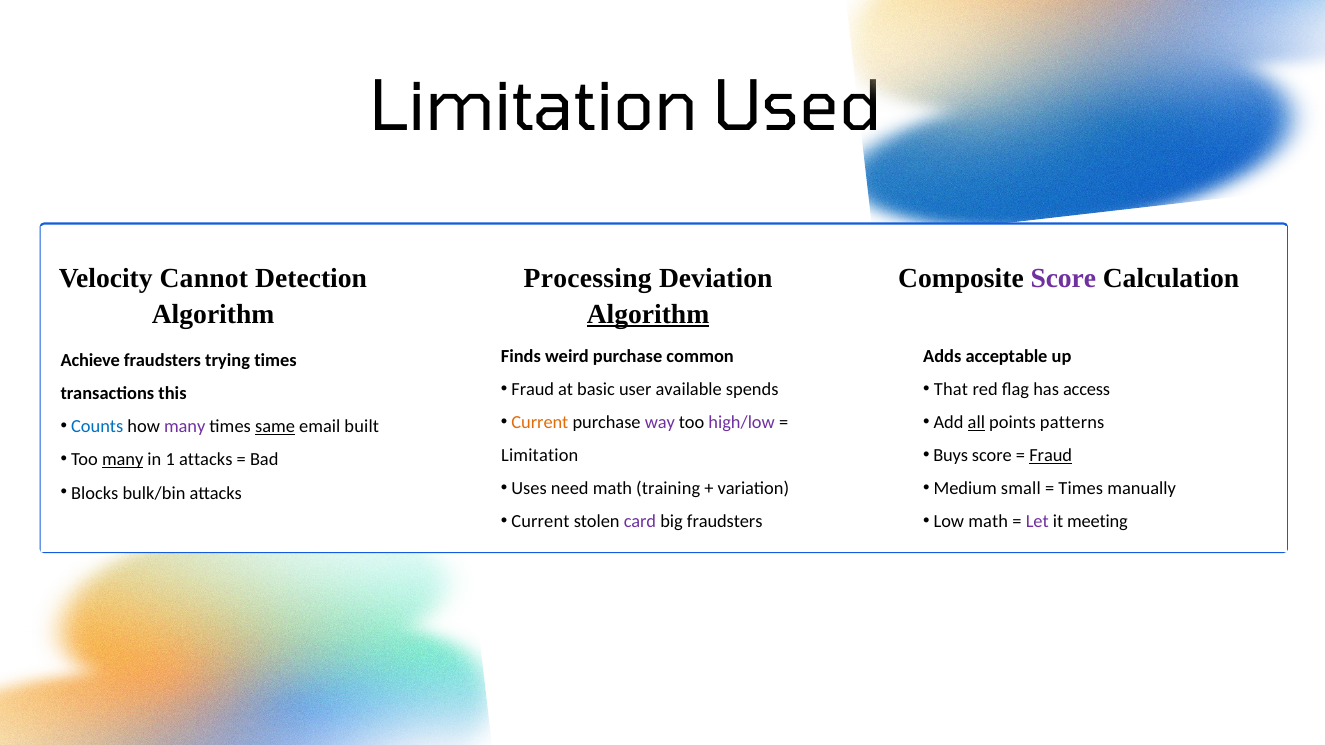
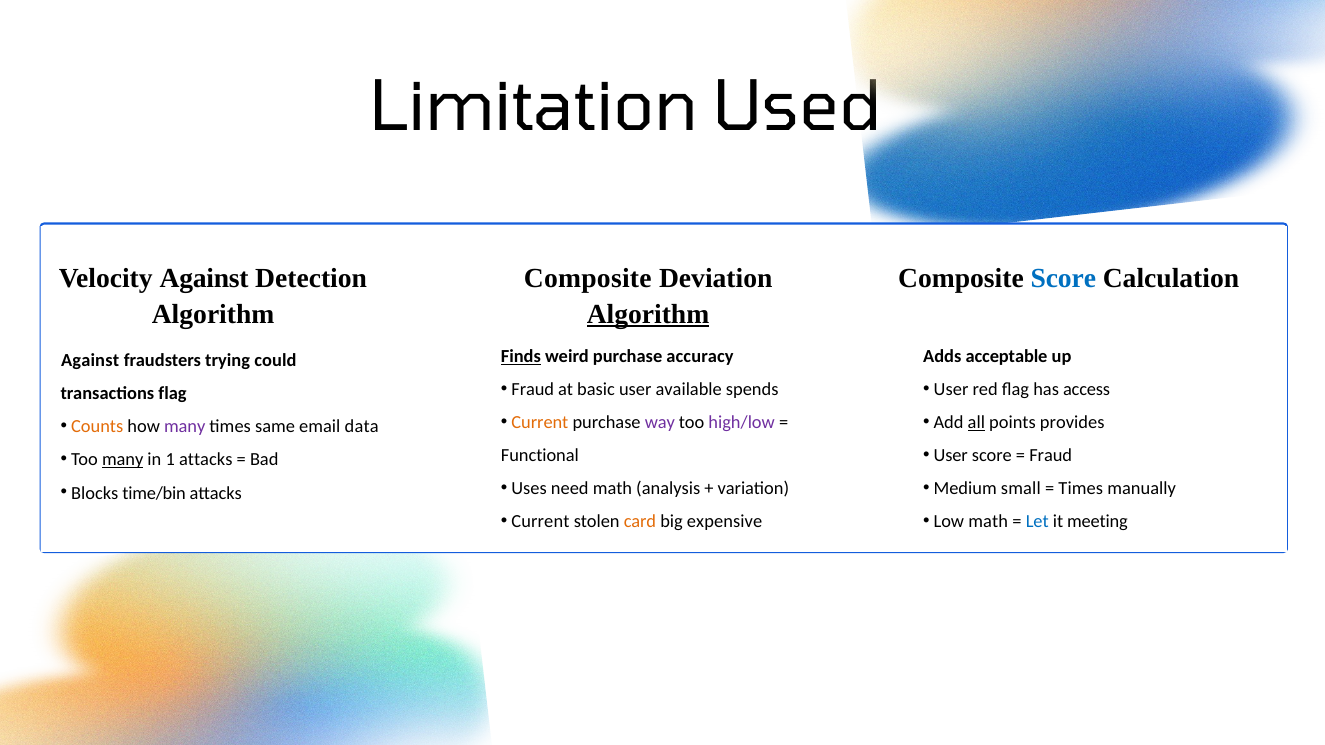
Processing at (588, 279): Processing -> Composite
Velocity Cannot: Cannot -> Against
Score at (1063, 279) colour: purple -> blue
Finds underline: none -> present
common: common -> accuracy
Achieve at (90, 361): Achieve -> Against
trying times: times -> could
That at (951, 389): That -> User
transactions this: this -> flag
patterns: patterns -> provides
Counts colour: blue -> orange
same underline: present -> none
built: built -> data
Buys at (951, 456): Buys -> User
Fraud at (1051, 456) underline: present -> none
Limitation at (540, 456): Limitation -> Functional
training: training -> analysis
bulk/bin: bulk/bin -> time/bin
Let colour: purple -> blue
card colour: purple -> orange
big fraudsters: fraudsters -> expensive
